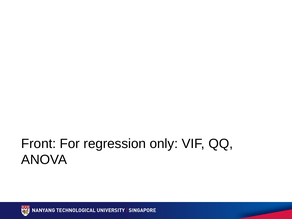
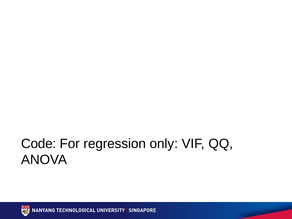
Front: Front -> Code
